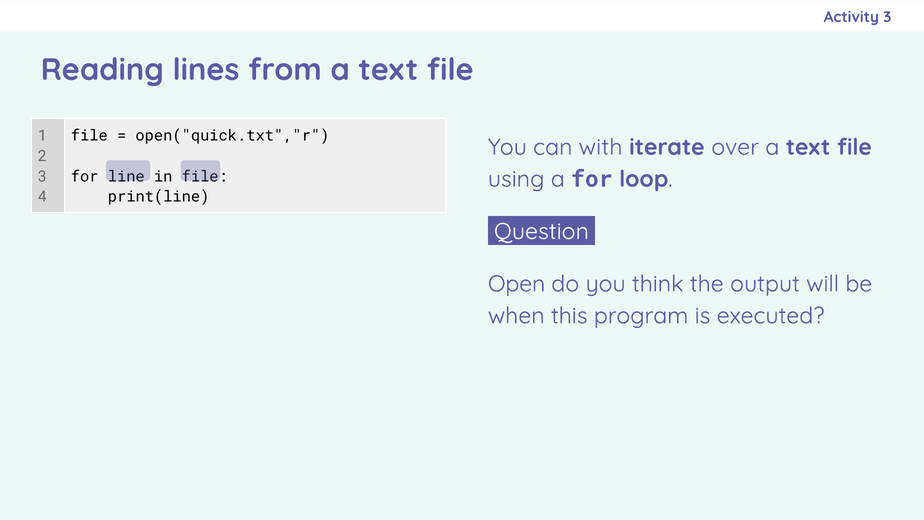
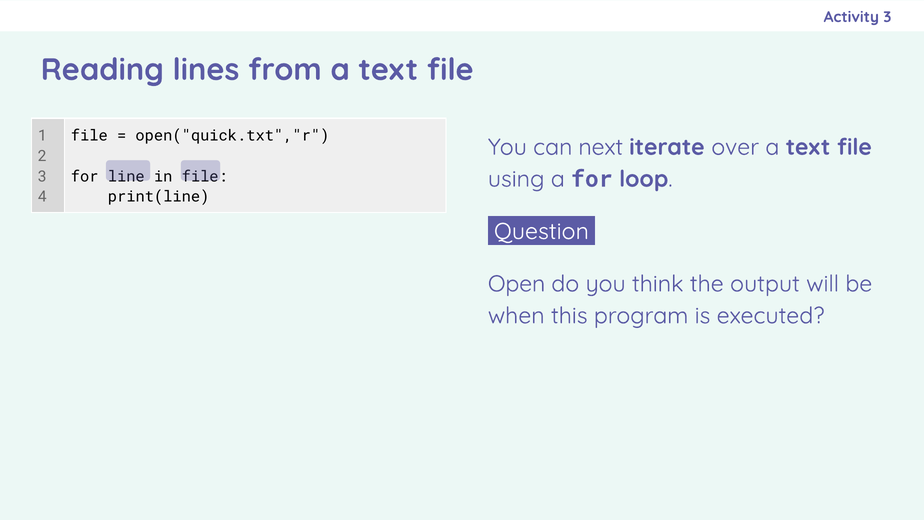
with: with -> next
